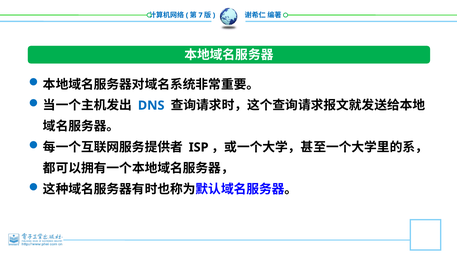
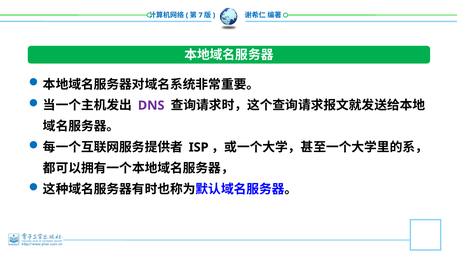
DNS colour: blue -> purple
